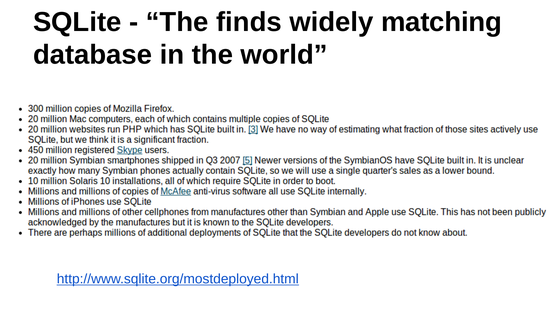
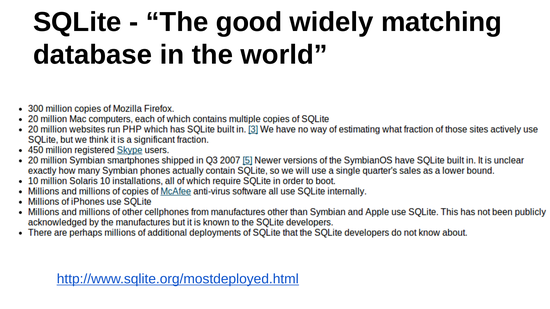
finds: finds -> good
